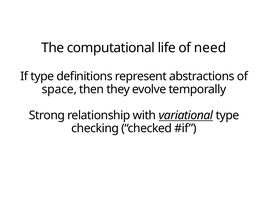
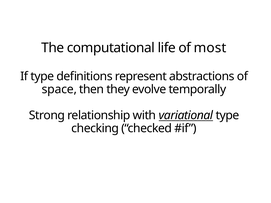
need: need -> most
